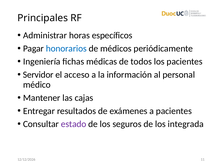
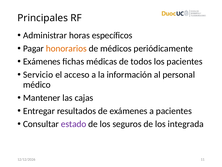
honorarios colour: blue -> orange
Ingeniería at (42, 61): Ingeniería -> Exámenes
Servidor: Servidor -> Servicio
